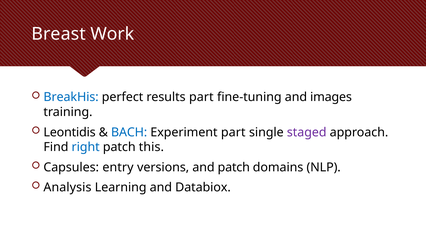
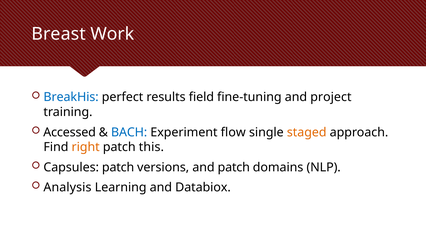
results part: part -> field
images: images -> project
Leontidis: Leontidis -> Accessed
Experiment part: part -> flow
staged colour: purple -> orange
right colour: blue -> orange
Capsules entry: entry -> patch
